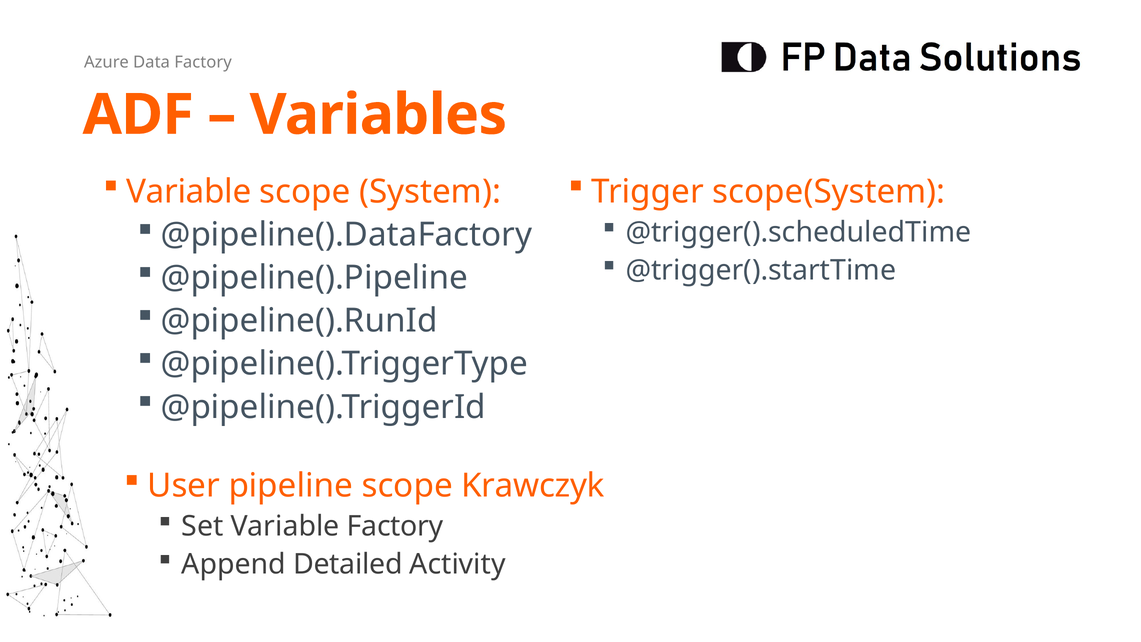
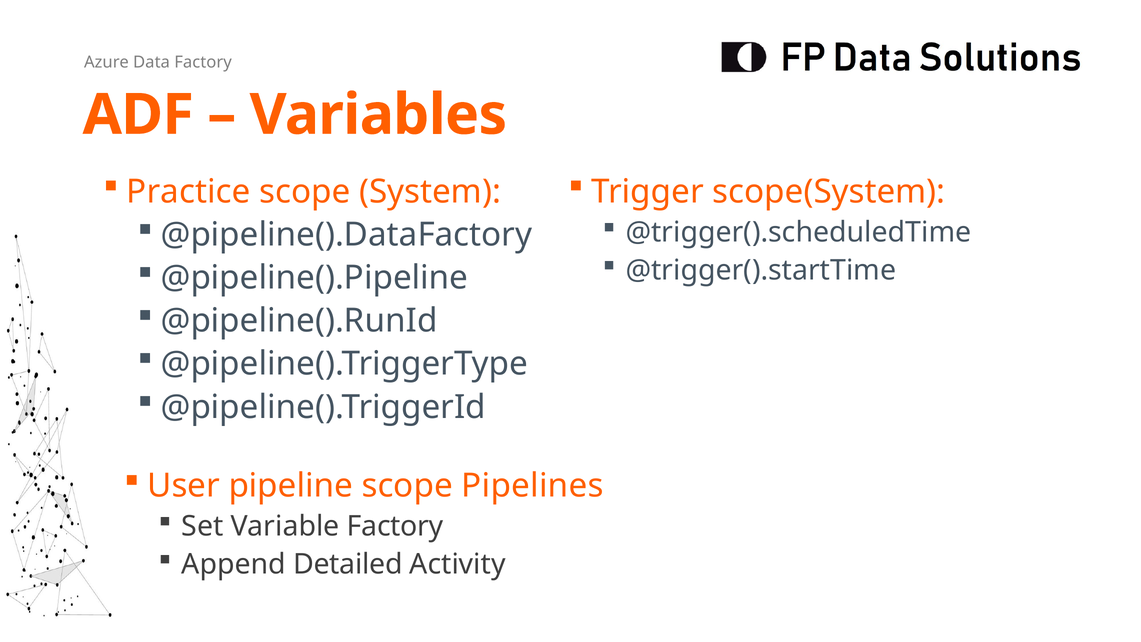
Variable at (189, 192): Variable -> Practice
Krawczyk: Krawczyk -> Pipelines
